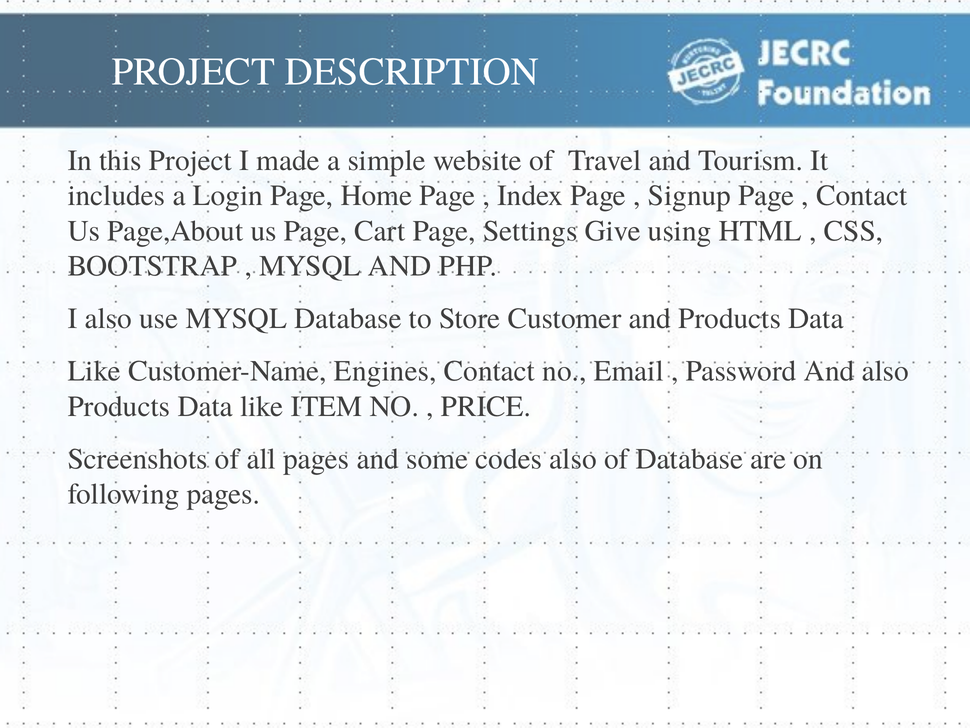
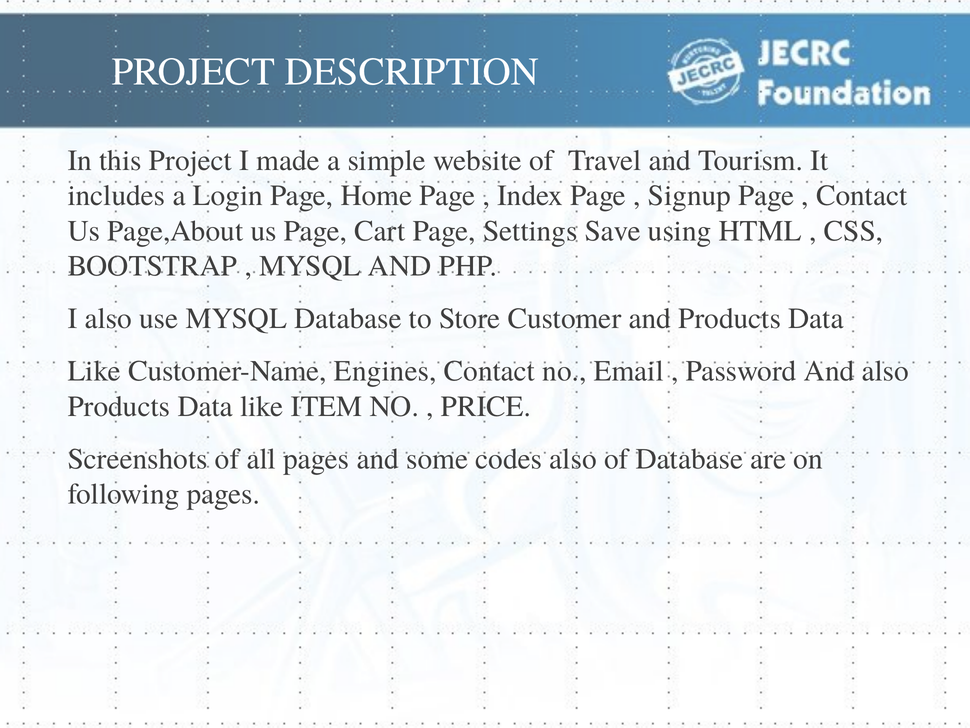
Give: Give -> Save
